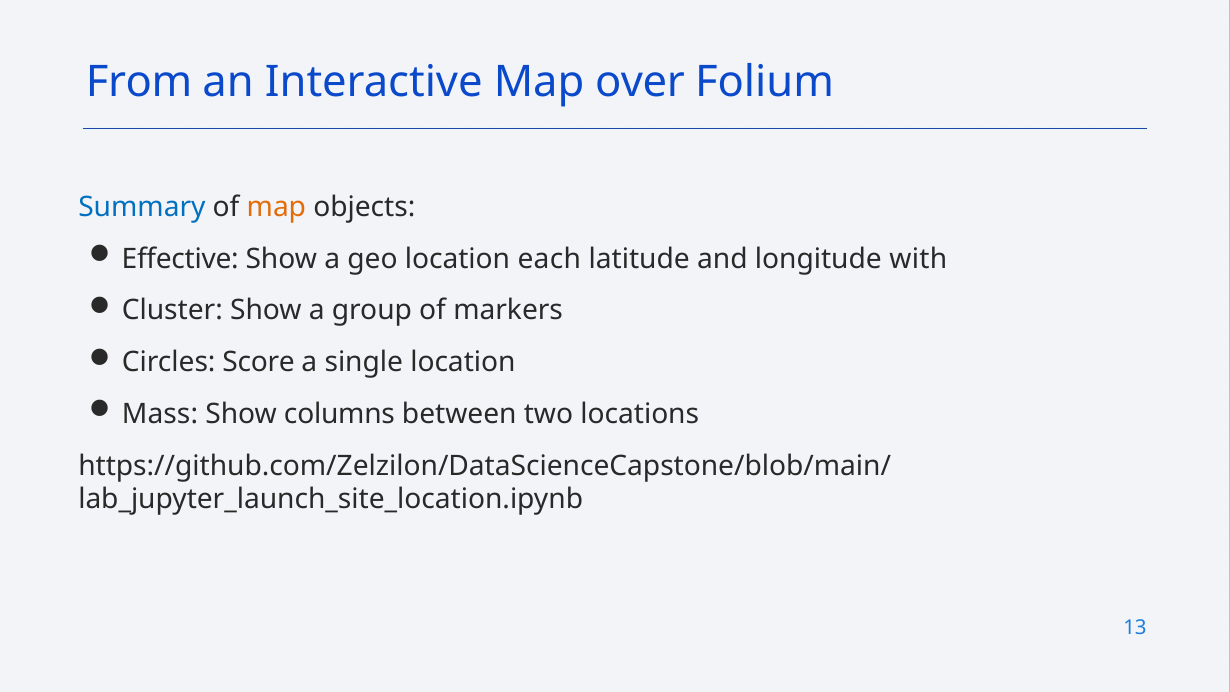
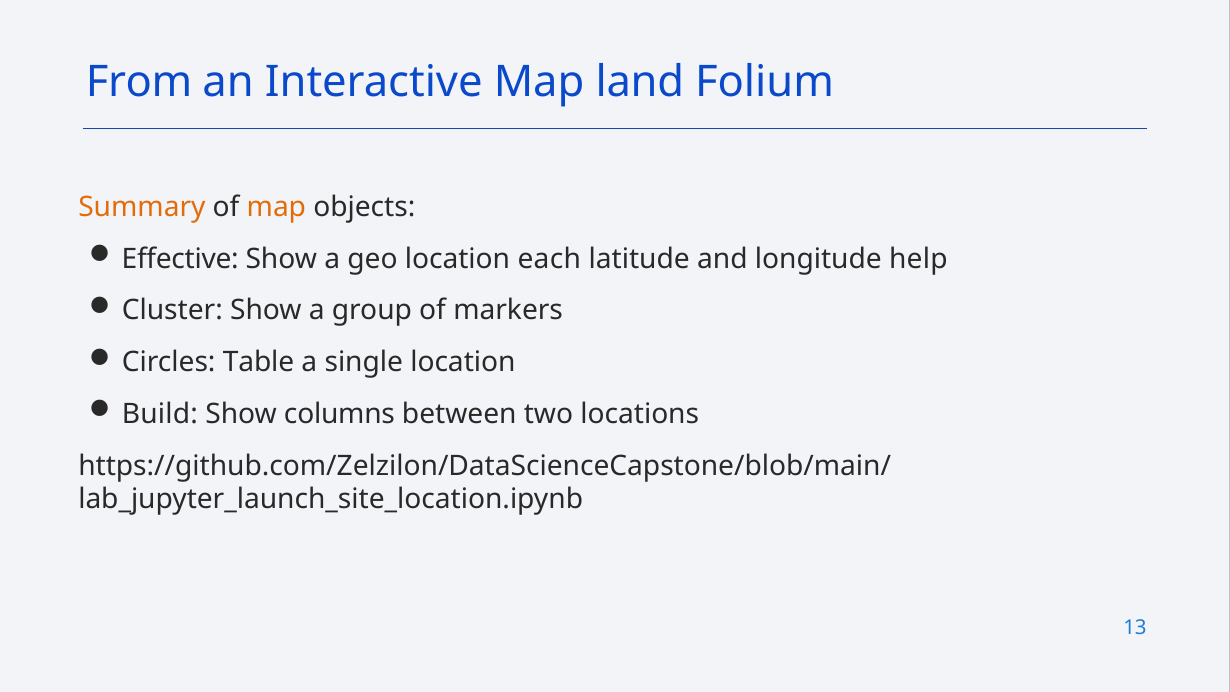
over: over -> land
Summary colour: blue -> orange
with: with -> help
Score: Score -> Table
Mass: Mass -> Build
